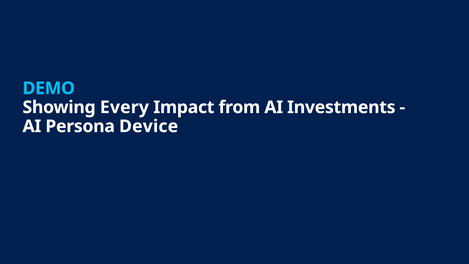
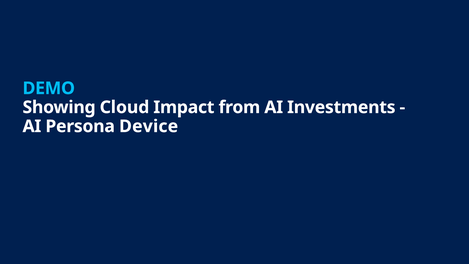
Every: Every -> Cloud
